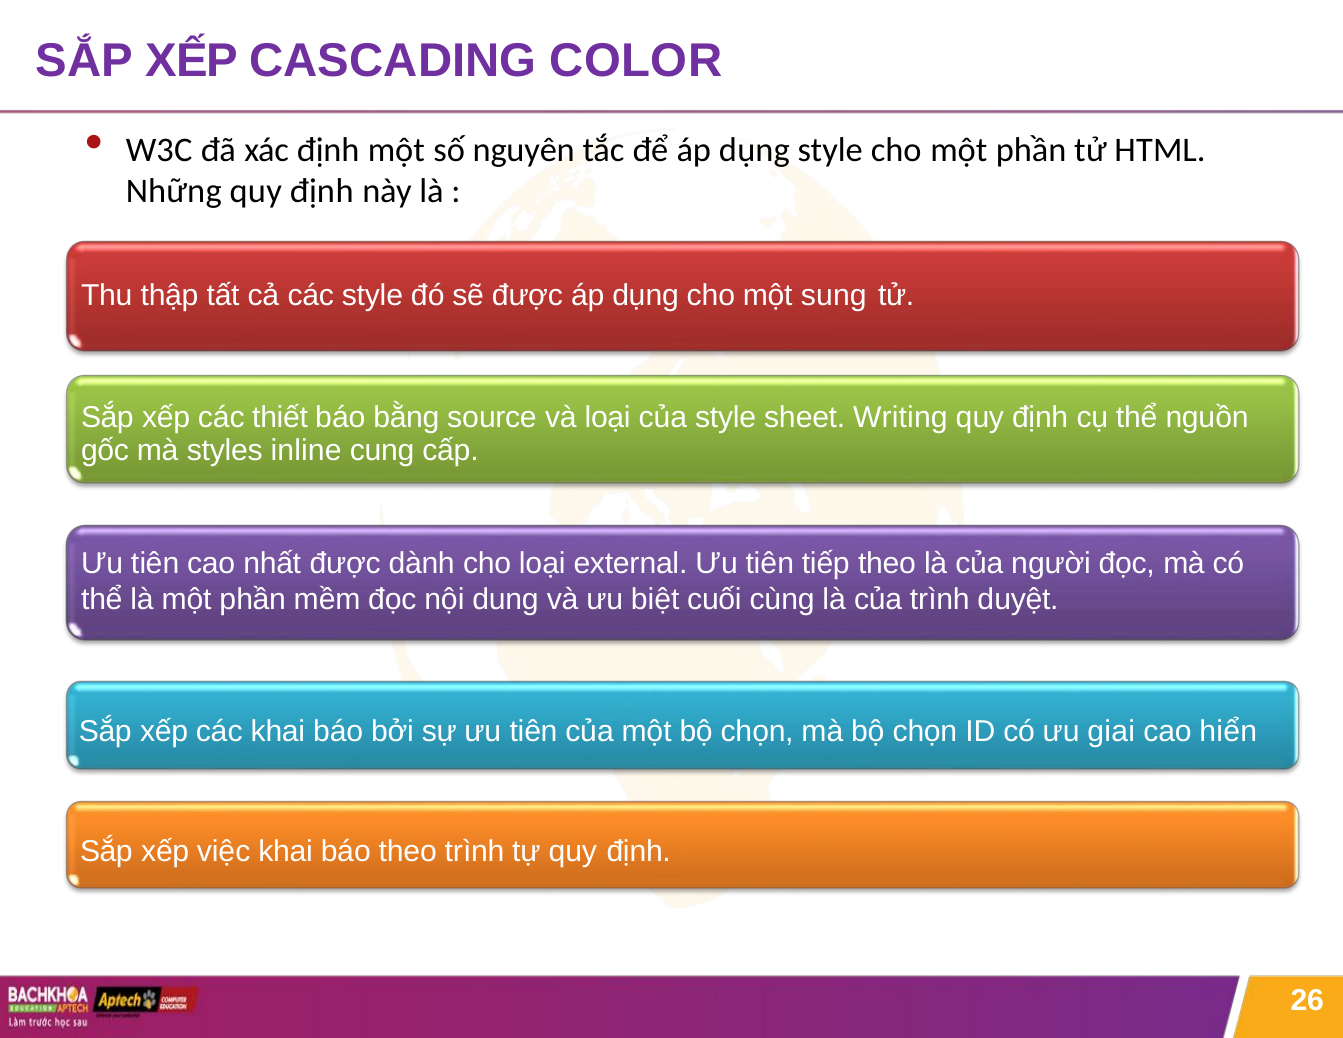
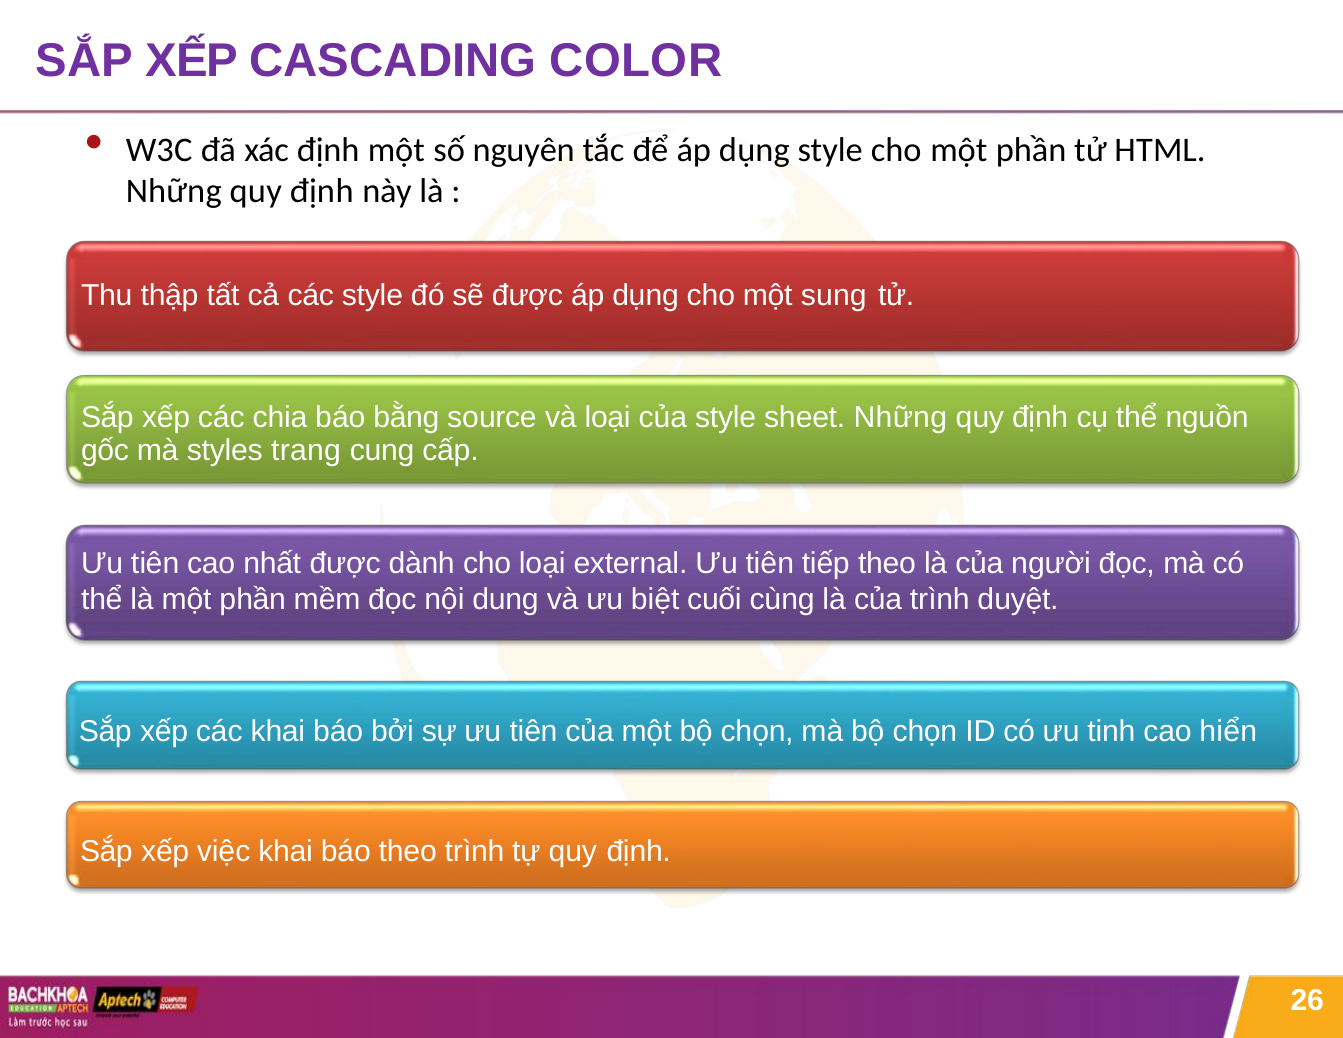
thiết: thiết -> chia
sheet Writing: Writing -> Những
inline: inline -> trang
giai: giai -> tinh
